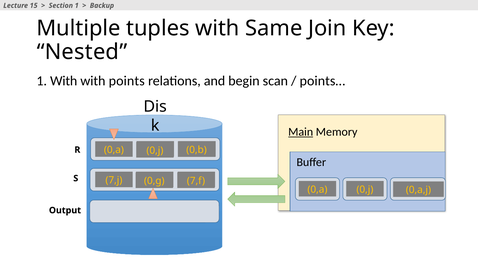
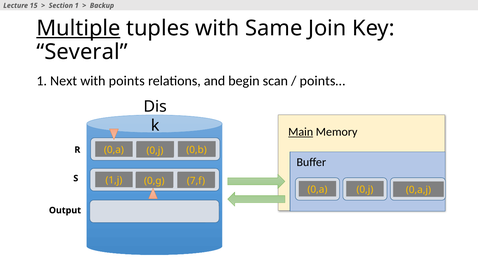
Multiple underline: none -> present
Nested: Nested -> Several
1 With: With -> Next
7,j: 7,j -> 1,j
